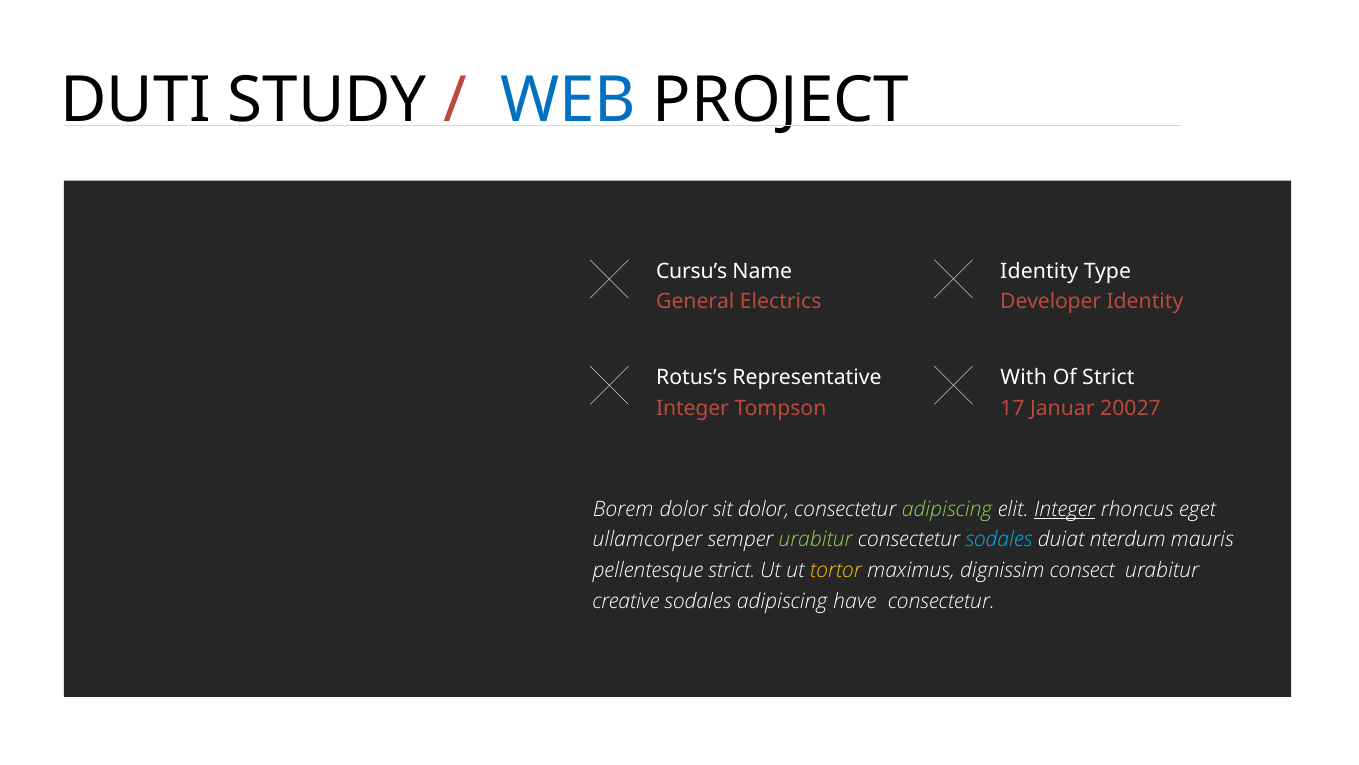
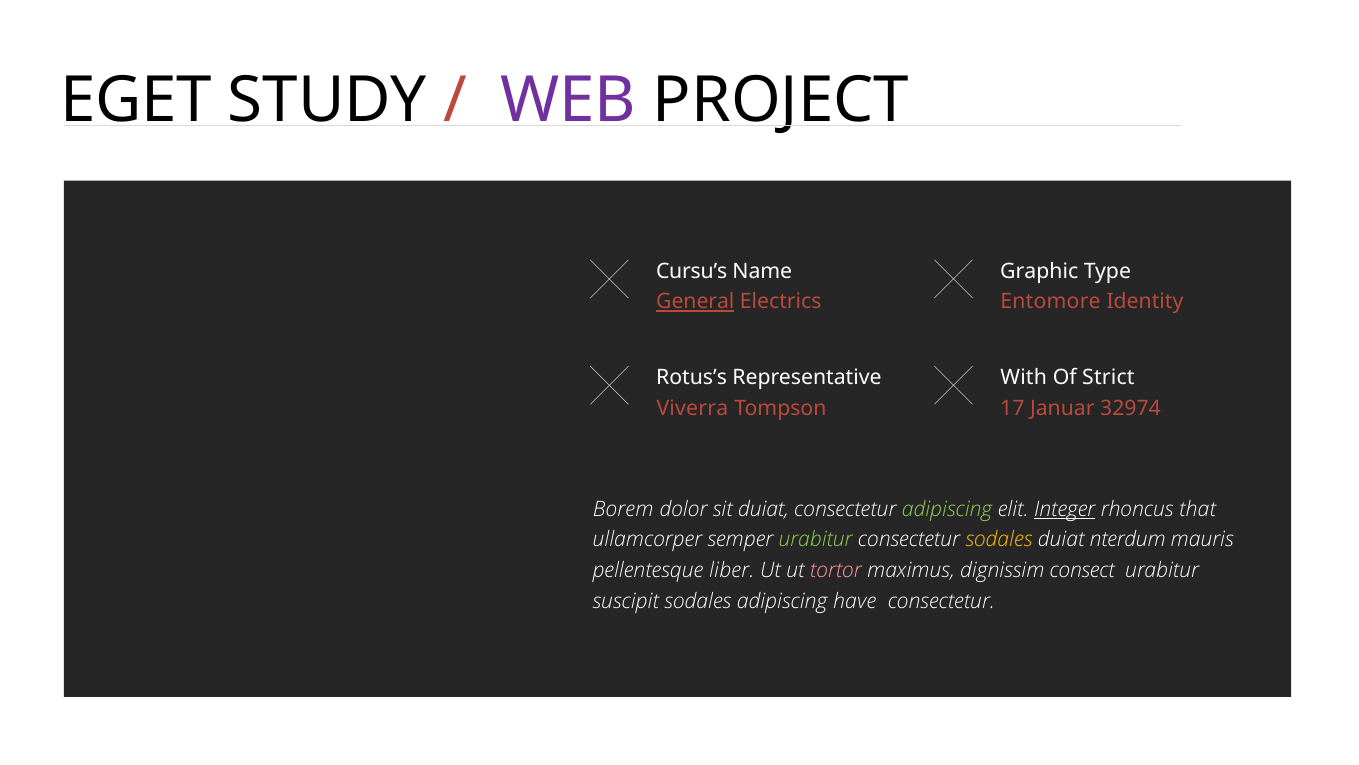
DUTI: DUTI -> EGET
WEB colour: blue -> purple
Identity at (1039, 271): Identity -> Graphic
General underline: none -> present
Developer: Developer -> Entomore
Integer at (693, 408): Integer -> Viverra
20027: 20027 -> 32974
sit dolor: dolor -> duiat
eget: eget -> that
sodales at (999, 540) colour: light blue -> yellow
pellentesque strict: strict -> liber
tortor colour: yellow -> pink
creative: creative -> suscipit
